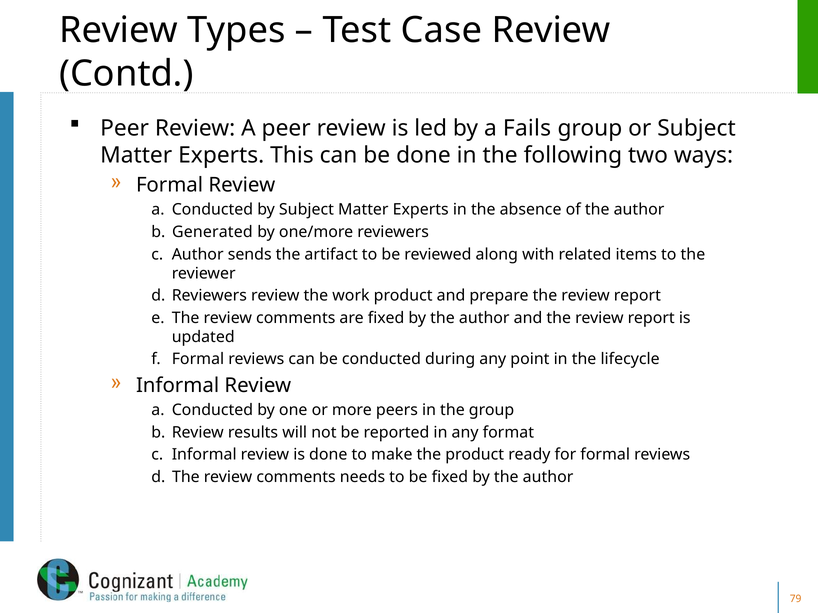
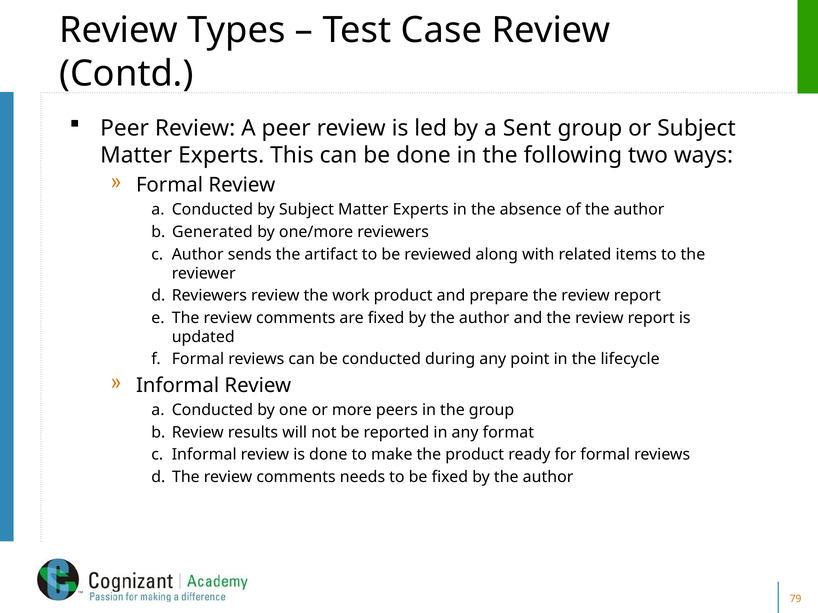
Fails: Fails -> Sent
